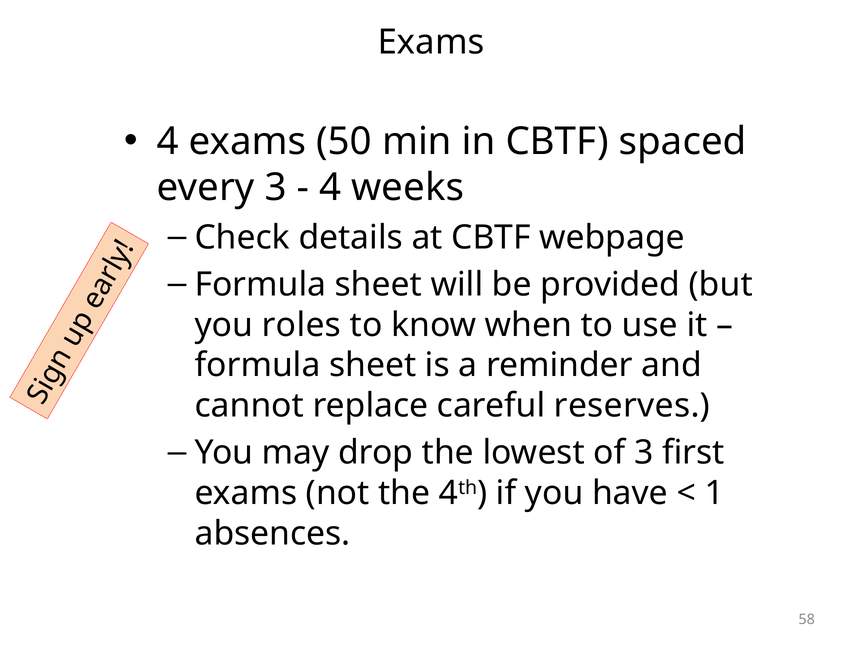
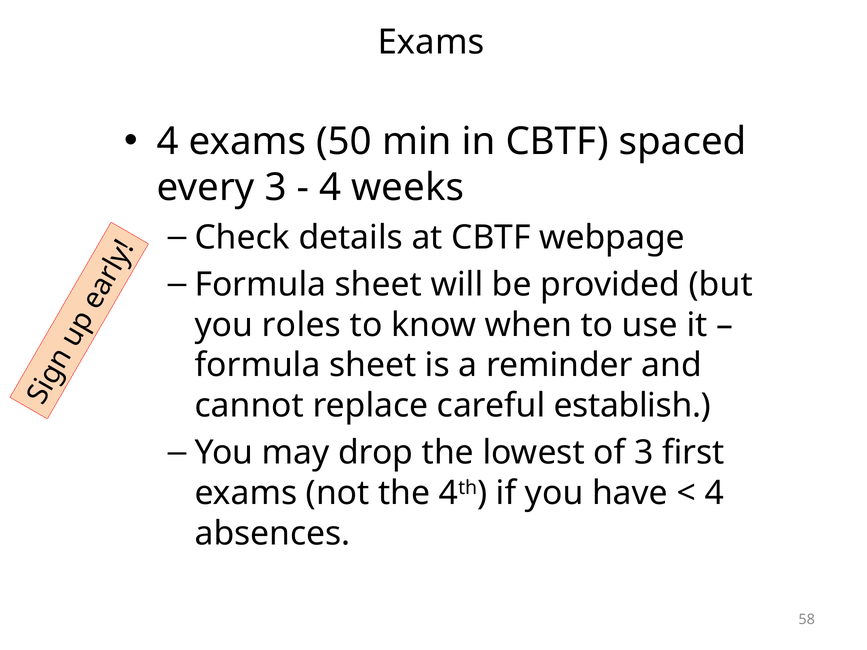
reserves: reserves -> establish
1 at (714, 493): 1 -> 4
